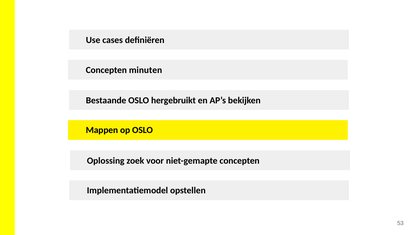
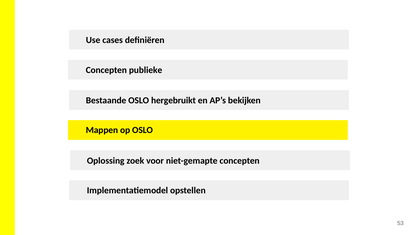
minuten: minuten -> publieke
